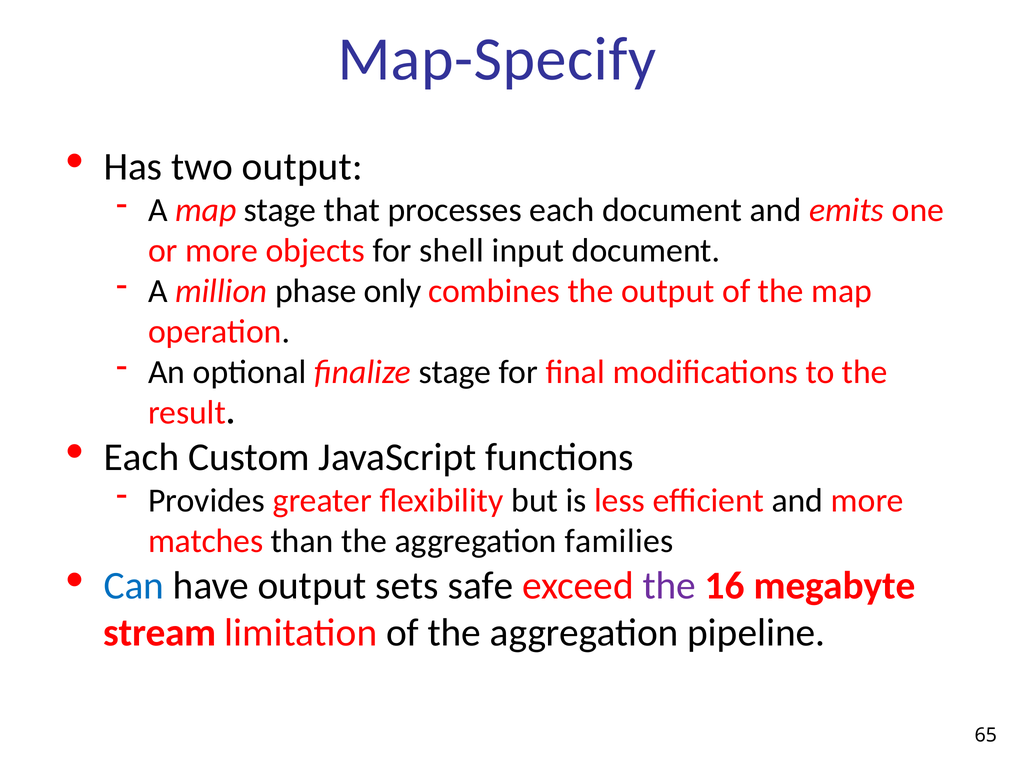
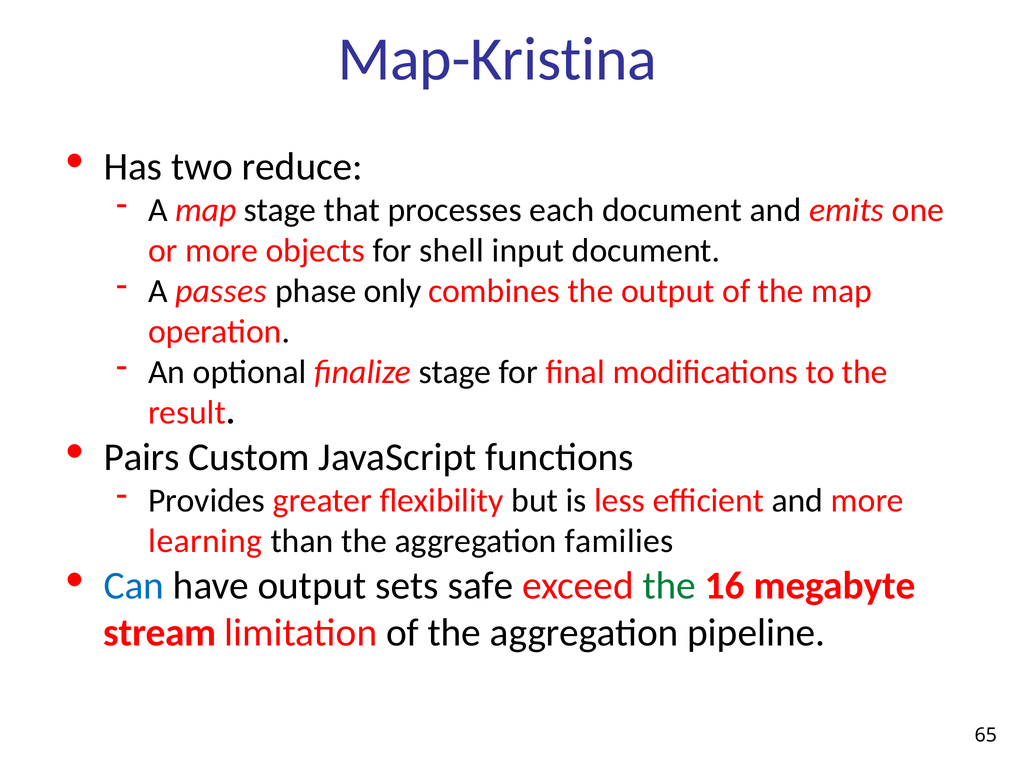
Map-Specify: Map-Specify -> Map-Kristina
two output: output -> reduce
million: million -> passes
Each at (141, 457): Each -> Pairs
matches: matches -> learning
the at (669, 585) colour: purple -> green
